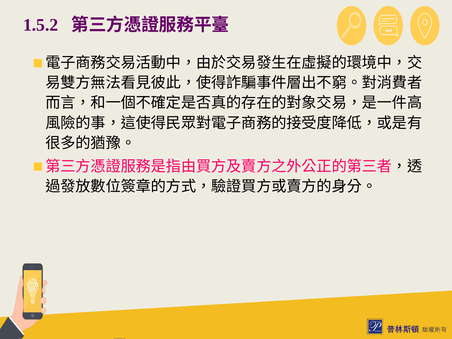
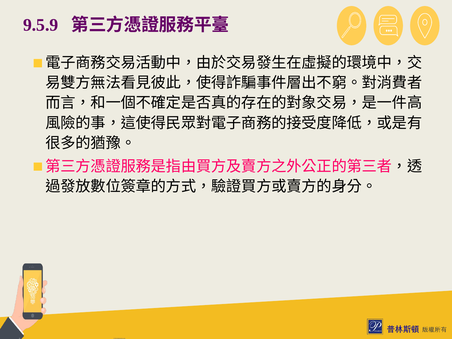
1.5.2: 1.5.2 -> 9.5.9
